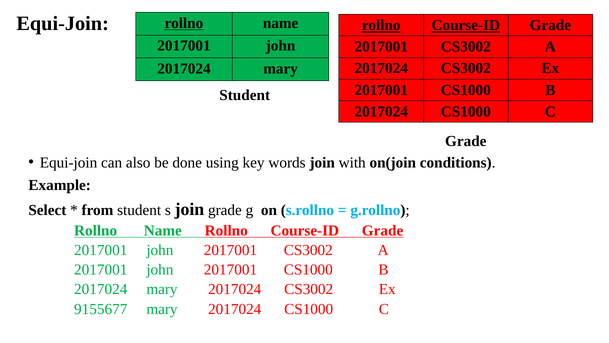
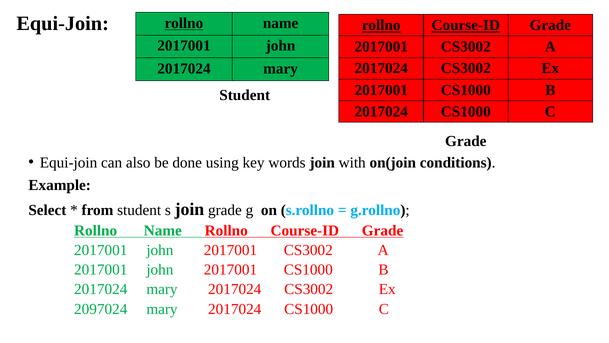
9155677: 9155677 -> 2097024
